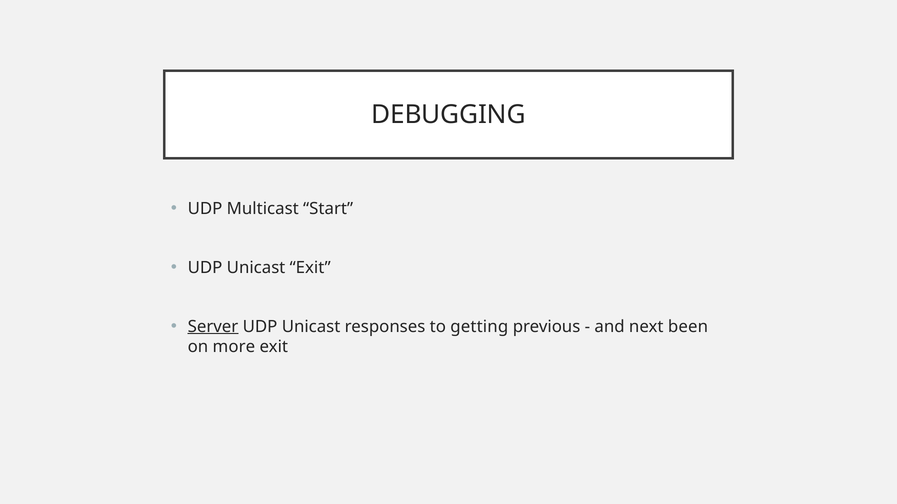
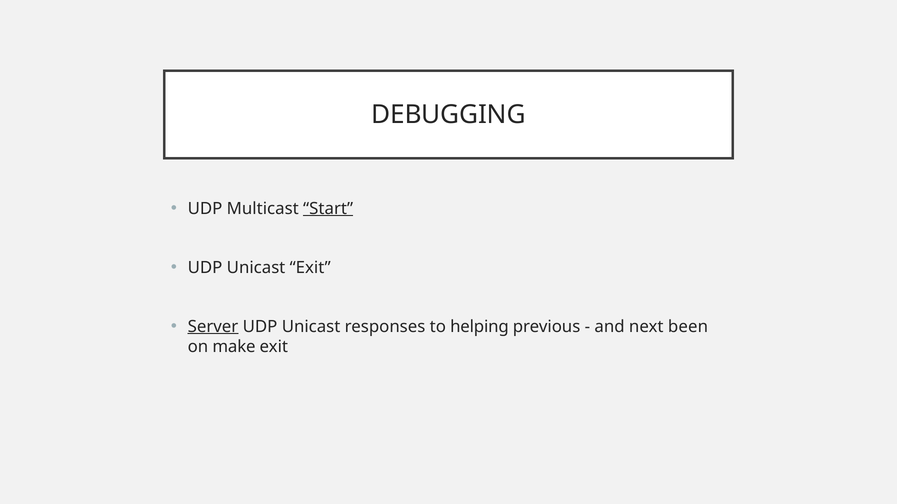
Start underline: none -> present
getting: getting -> helping
more: more -> make
